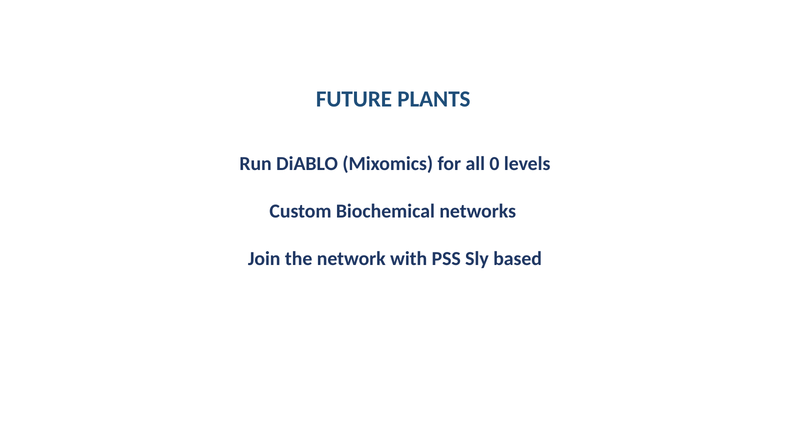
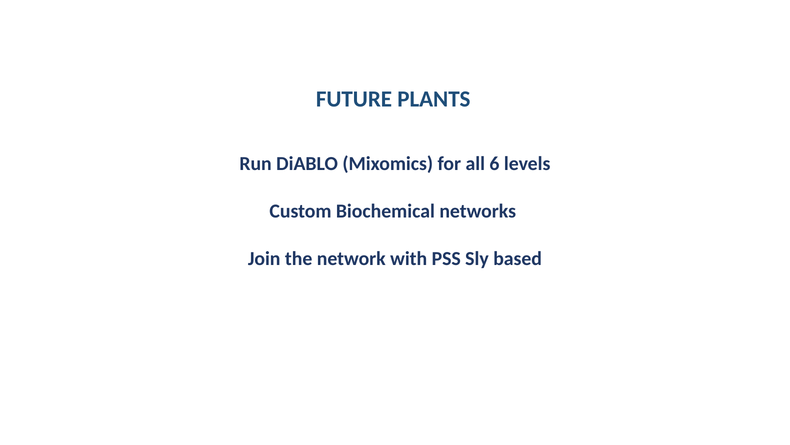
0: 0 -> 6
